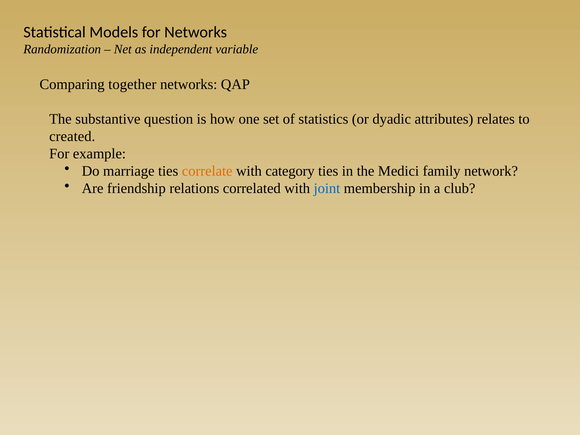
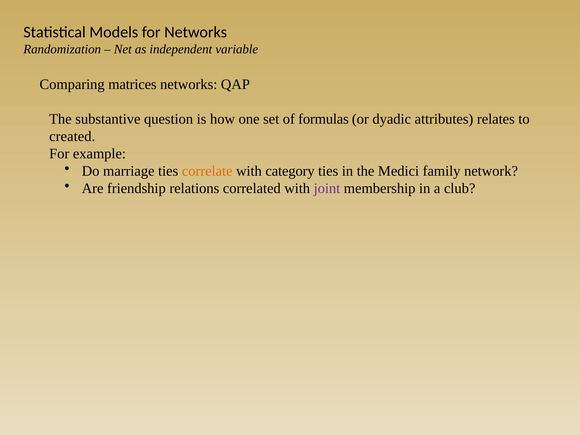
together: together -> matrices
statistics: statistics -> formulas
joint colour: blue -> purple
